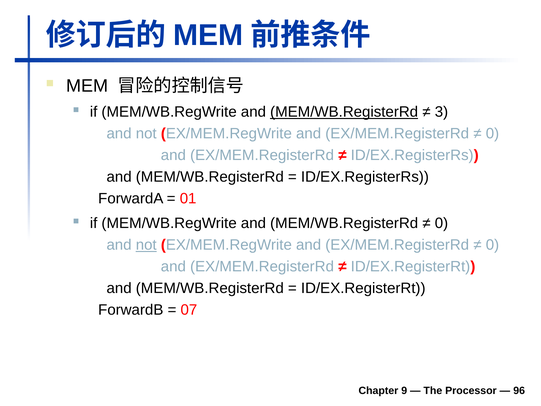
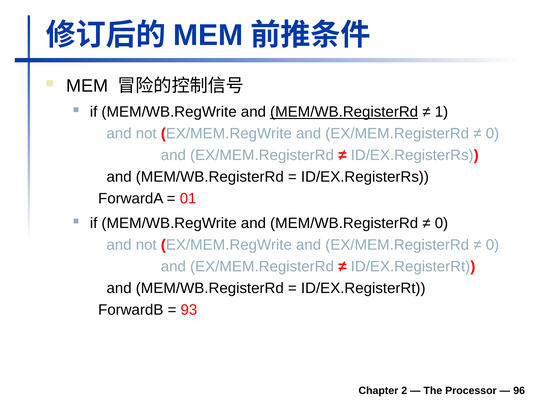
3: 3 -> 1
not at (146, 245) underline: present -> none
07: 07 -> 93
9: 9 -> 2
